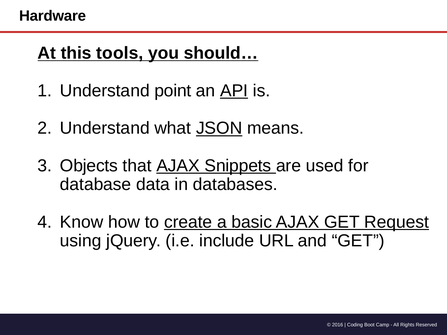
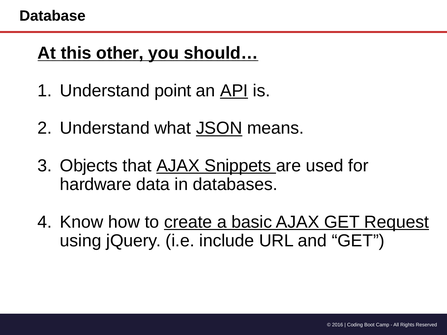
Hardware: Hardware -> Database
tools: tools -> other
database: database -> hardware
